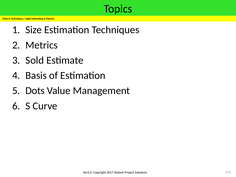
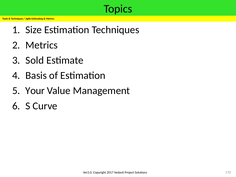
Dots: Dots -> Your
